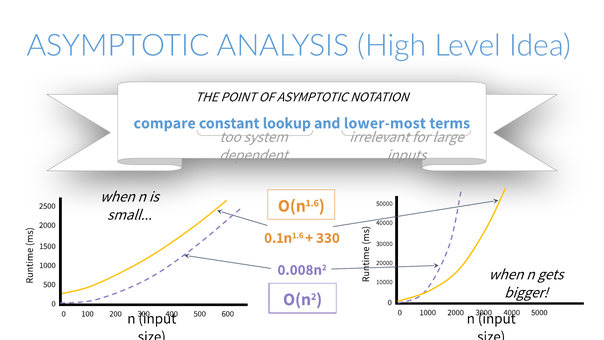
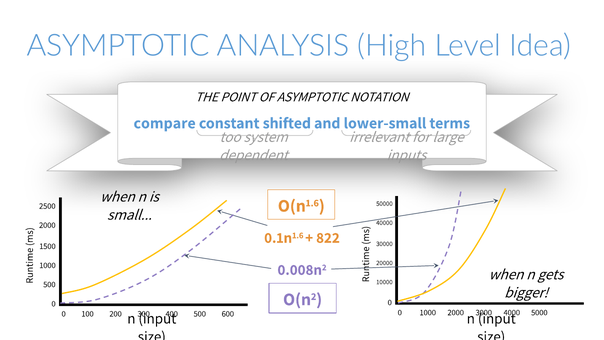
lookup: lookup -> shifted
lower-most: lower-most -> lower-small
330: 330 -> 822
